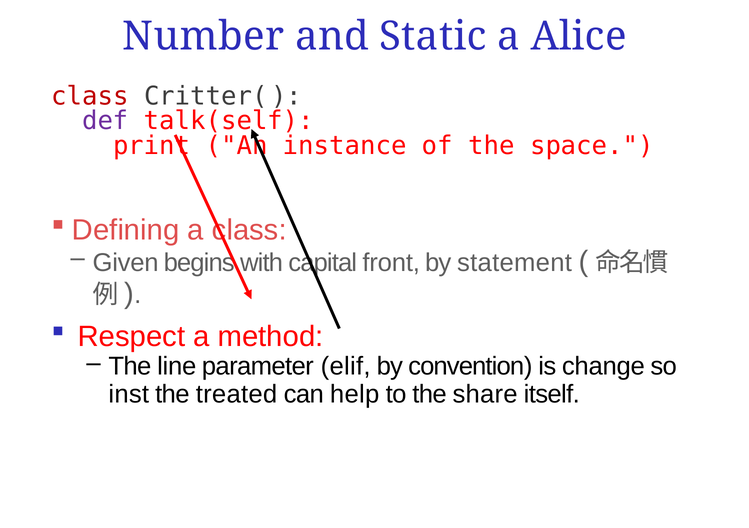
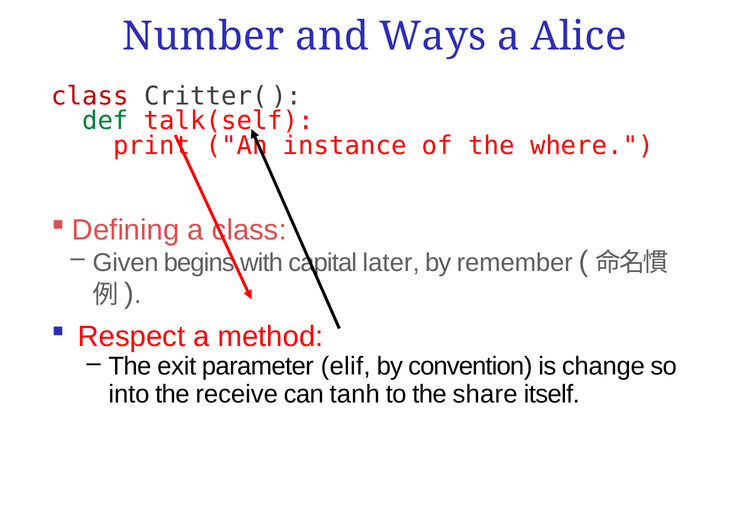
Static: Static -> Ways
def colour: purple -> green
space: space -> where
front: front -> later
statement: statement -> remember
line: line -> exit
inst: inst -> into
treated: treated -> receive
help: help -> tanh
